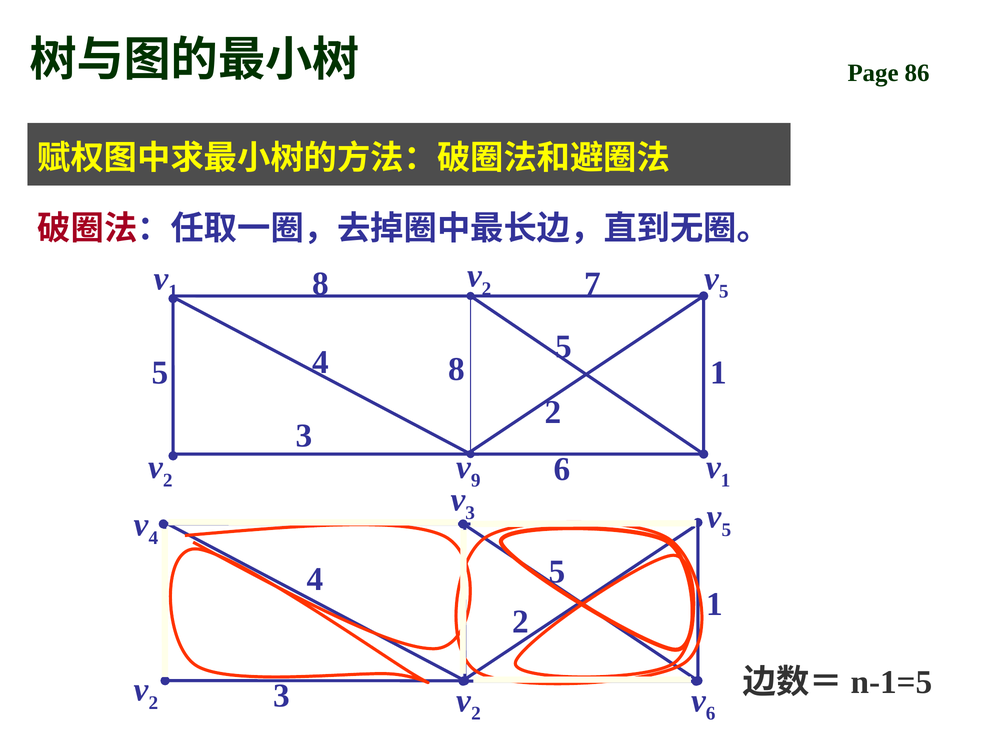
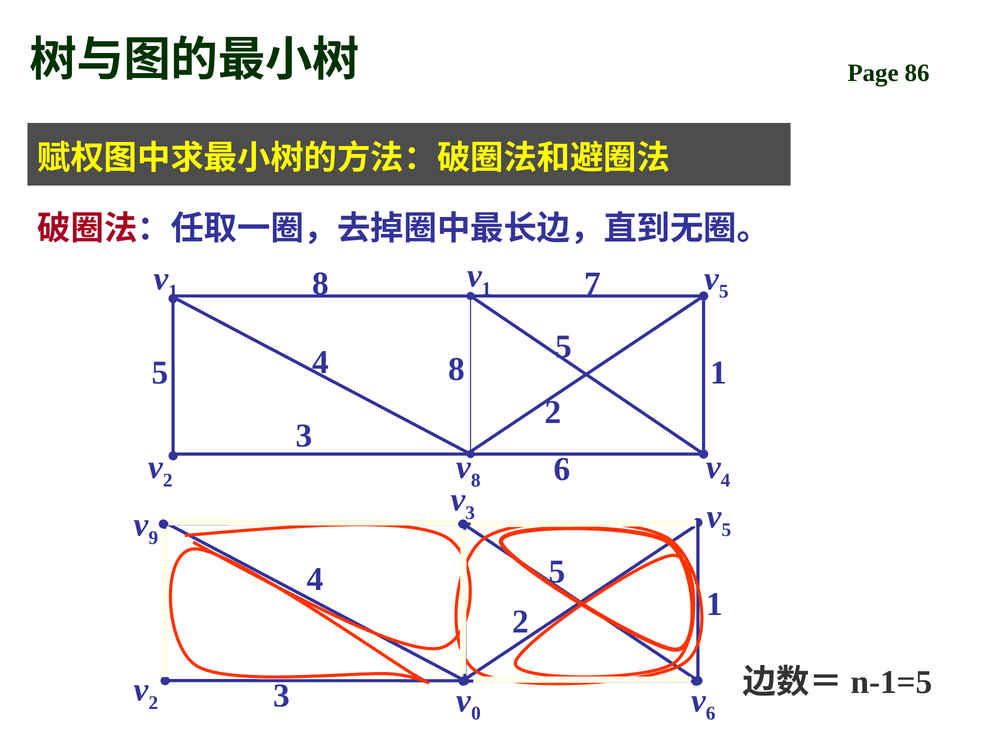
2 at (487, 289): 2 -> 1
9 at (476, 480): 9 -> 8
1 at (726, 480): 1 -> 4
4 at (153, 538): 4 -> 9
2 at (476, 714): 2 -> 0
